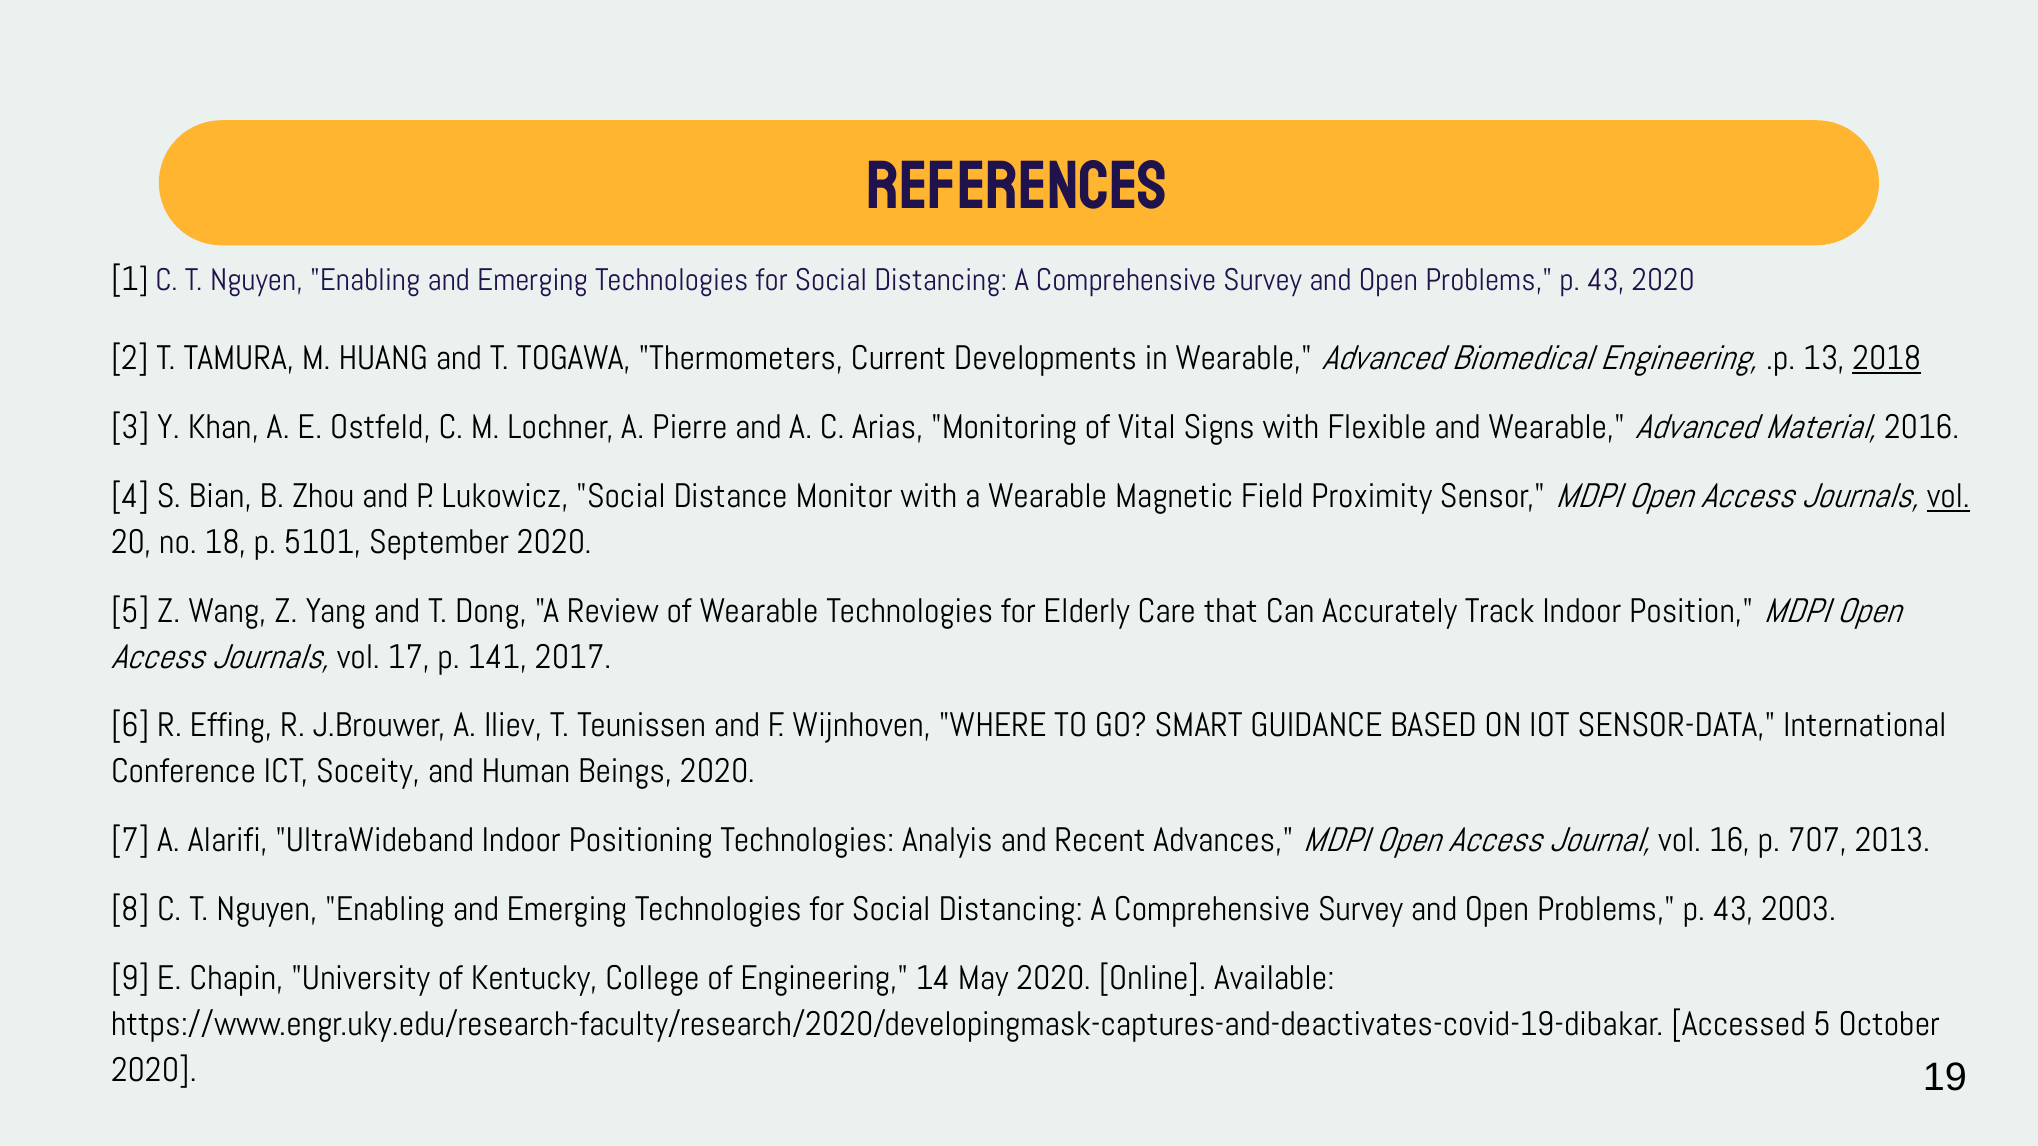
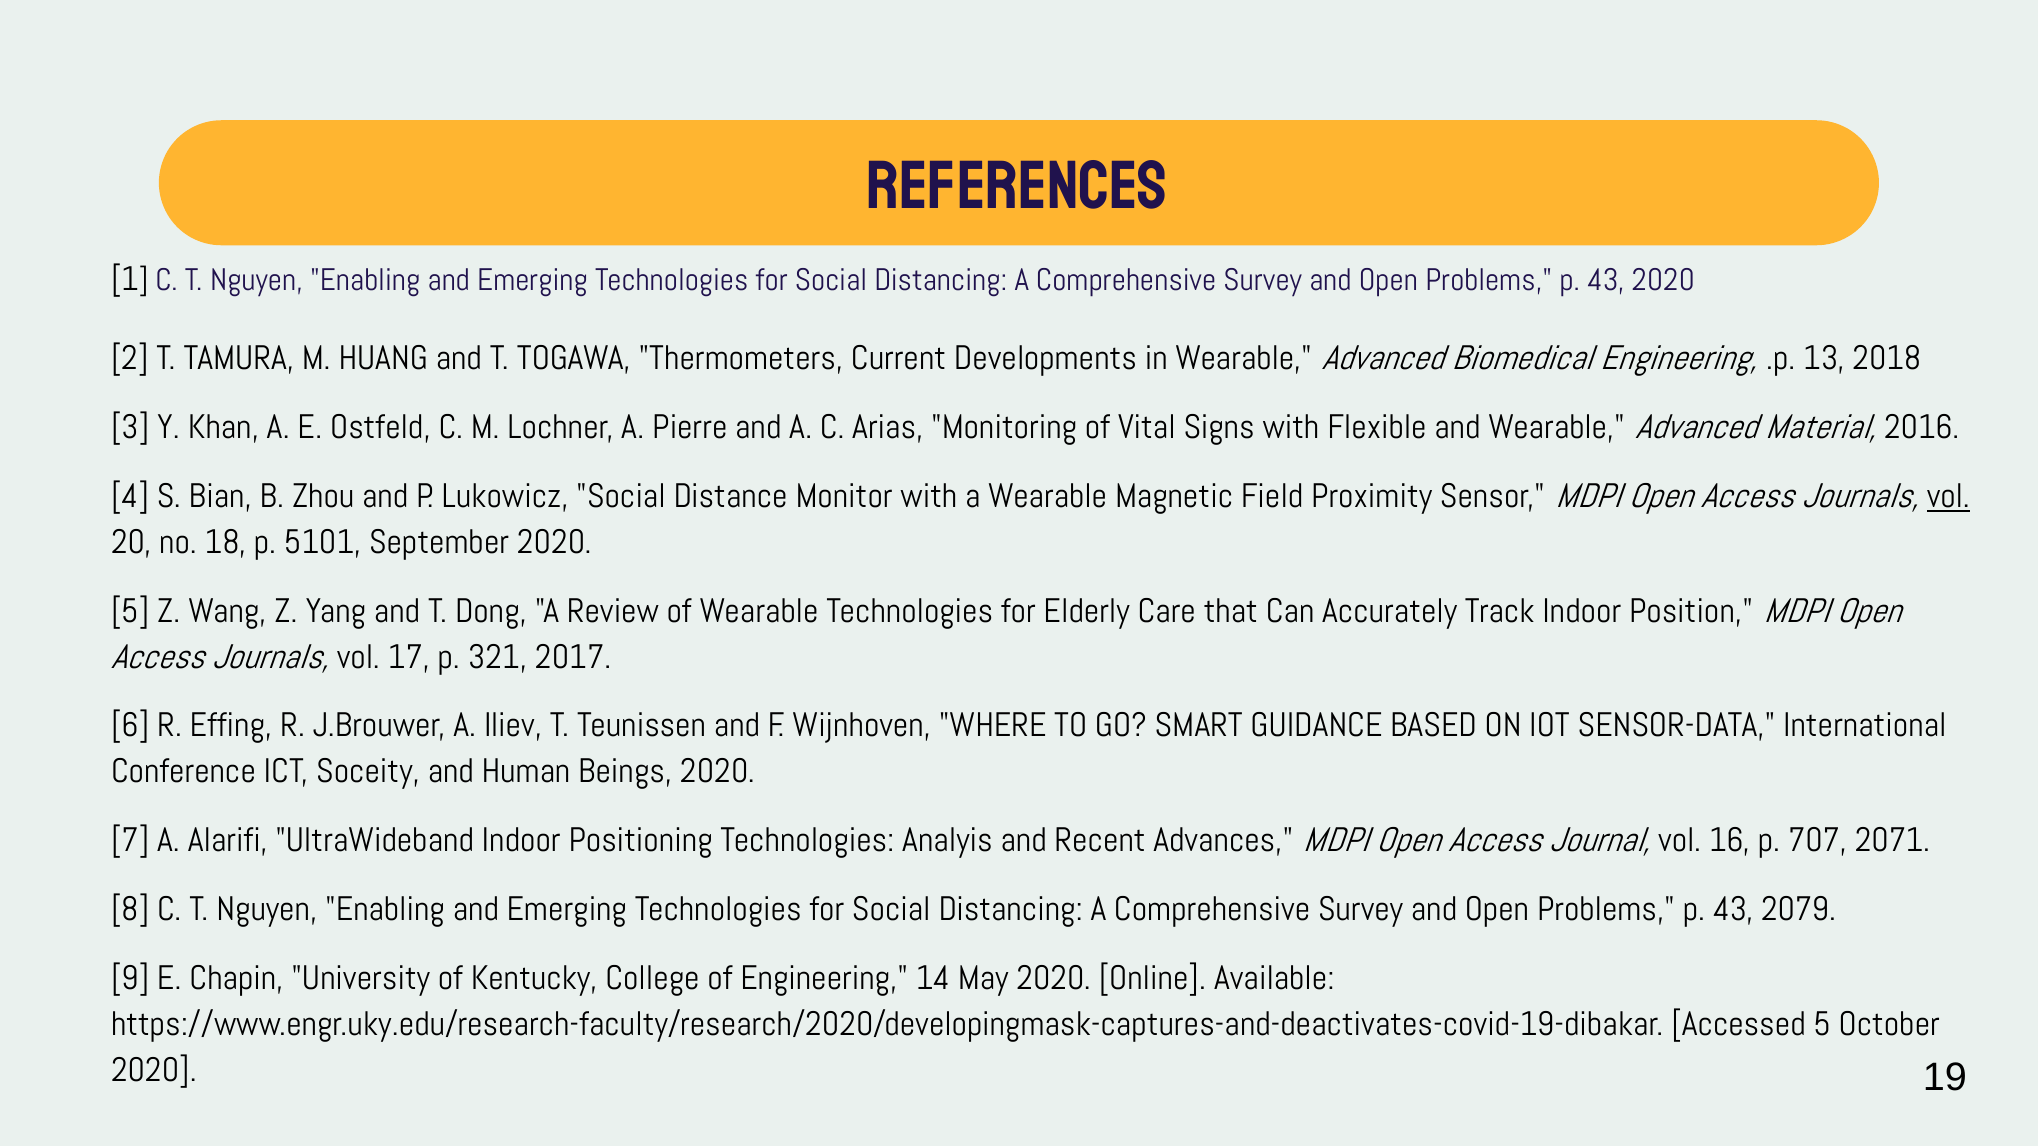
2018 underline: present -> none
141: 141 -> 321
2013: 2013 -> 2071
2003: 2003 -> 2079
